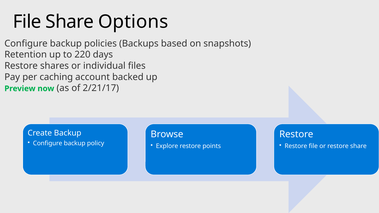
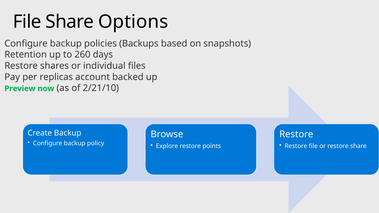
220: 220 -> 260
caching: caching -> replicas
2/21/17: 2/21/17 -> 2/21/10
